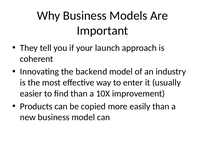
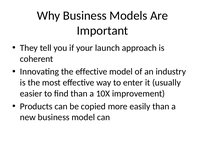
the backend: backend -> effective
